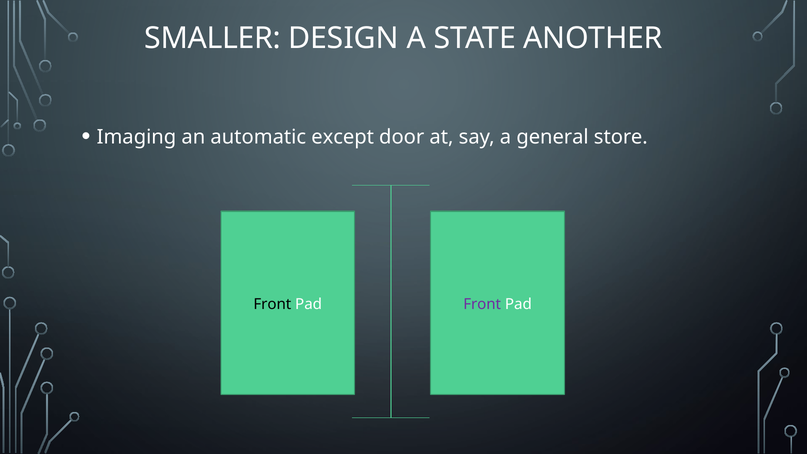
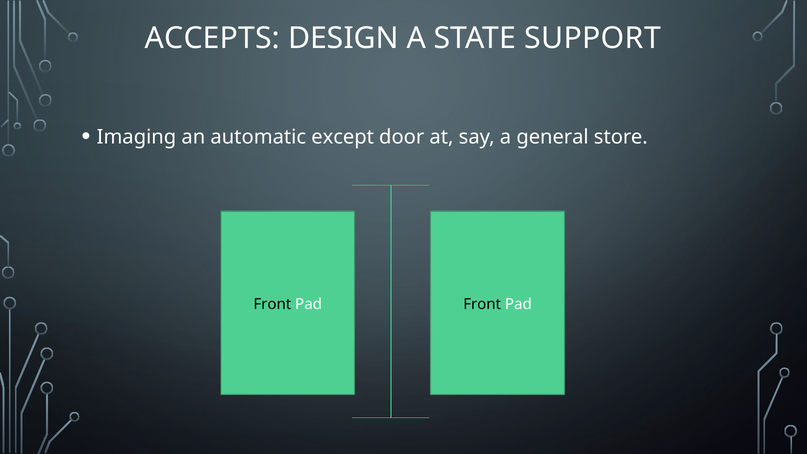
SMALLER: SMALLER -> ACCEPTS
ANOTHER: ANOTHER -> SUPPORT
Front at (482, 304) colour: purple -> black
